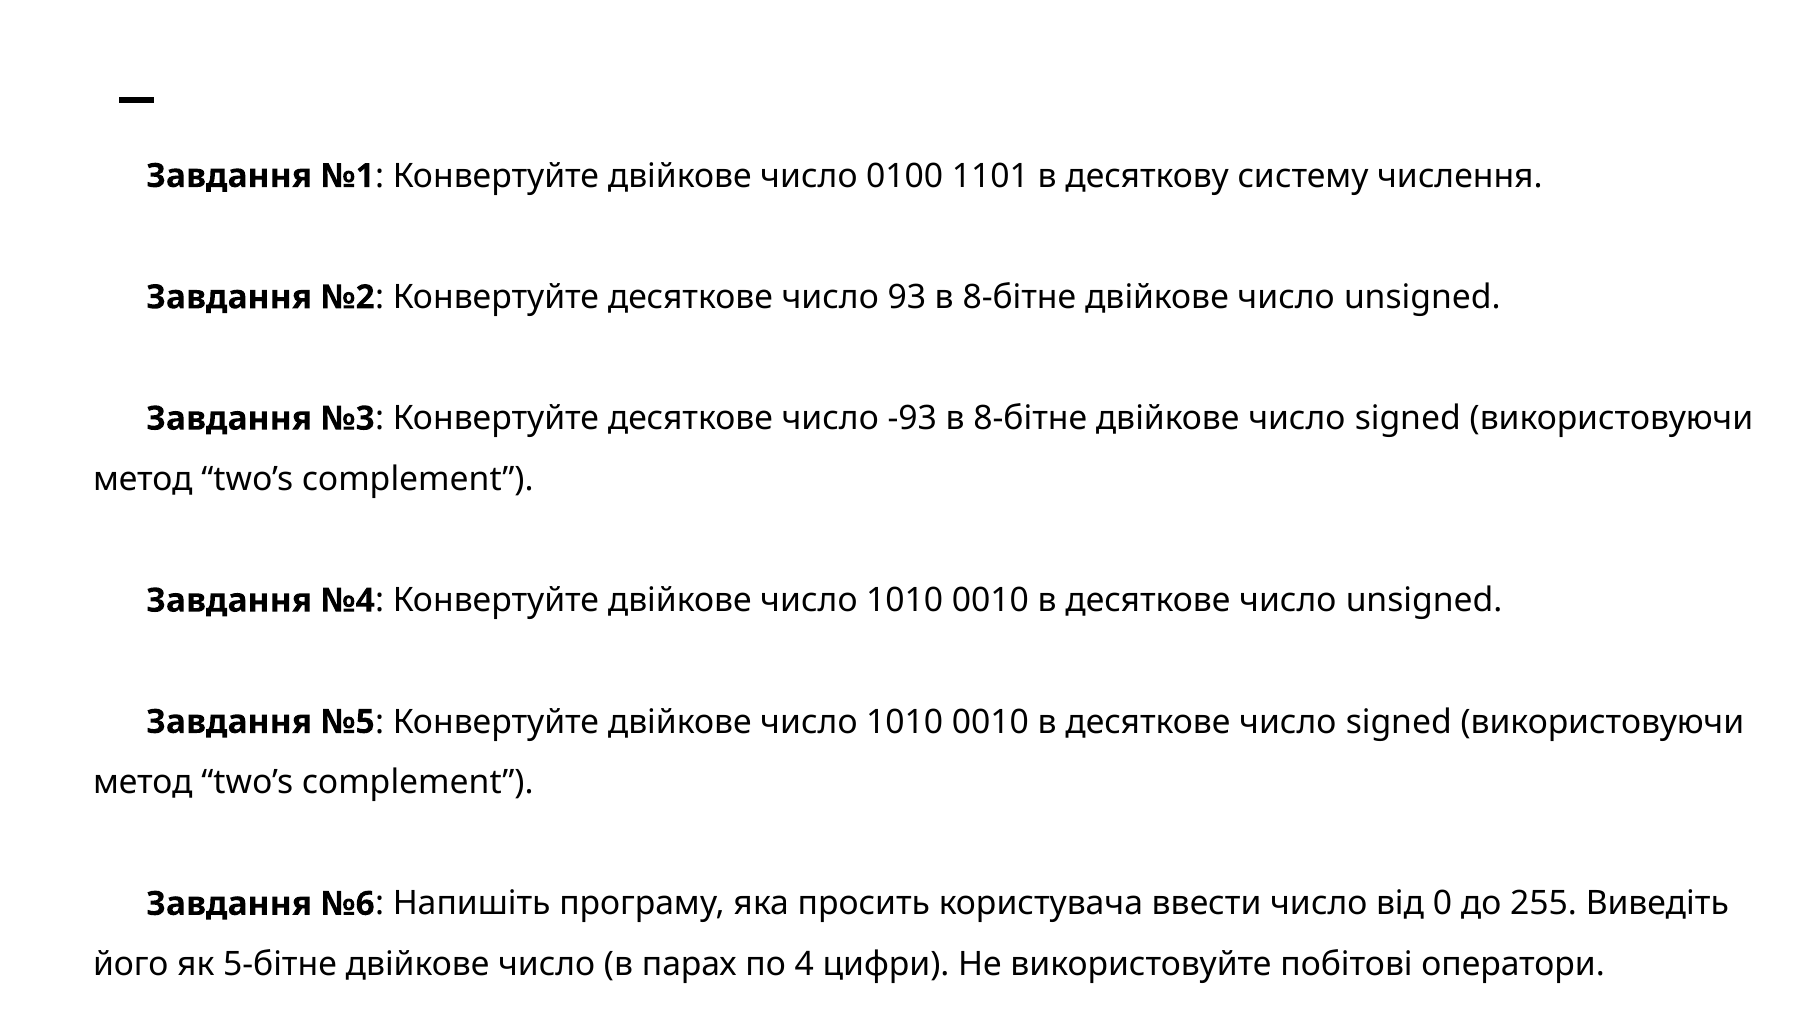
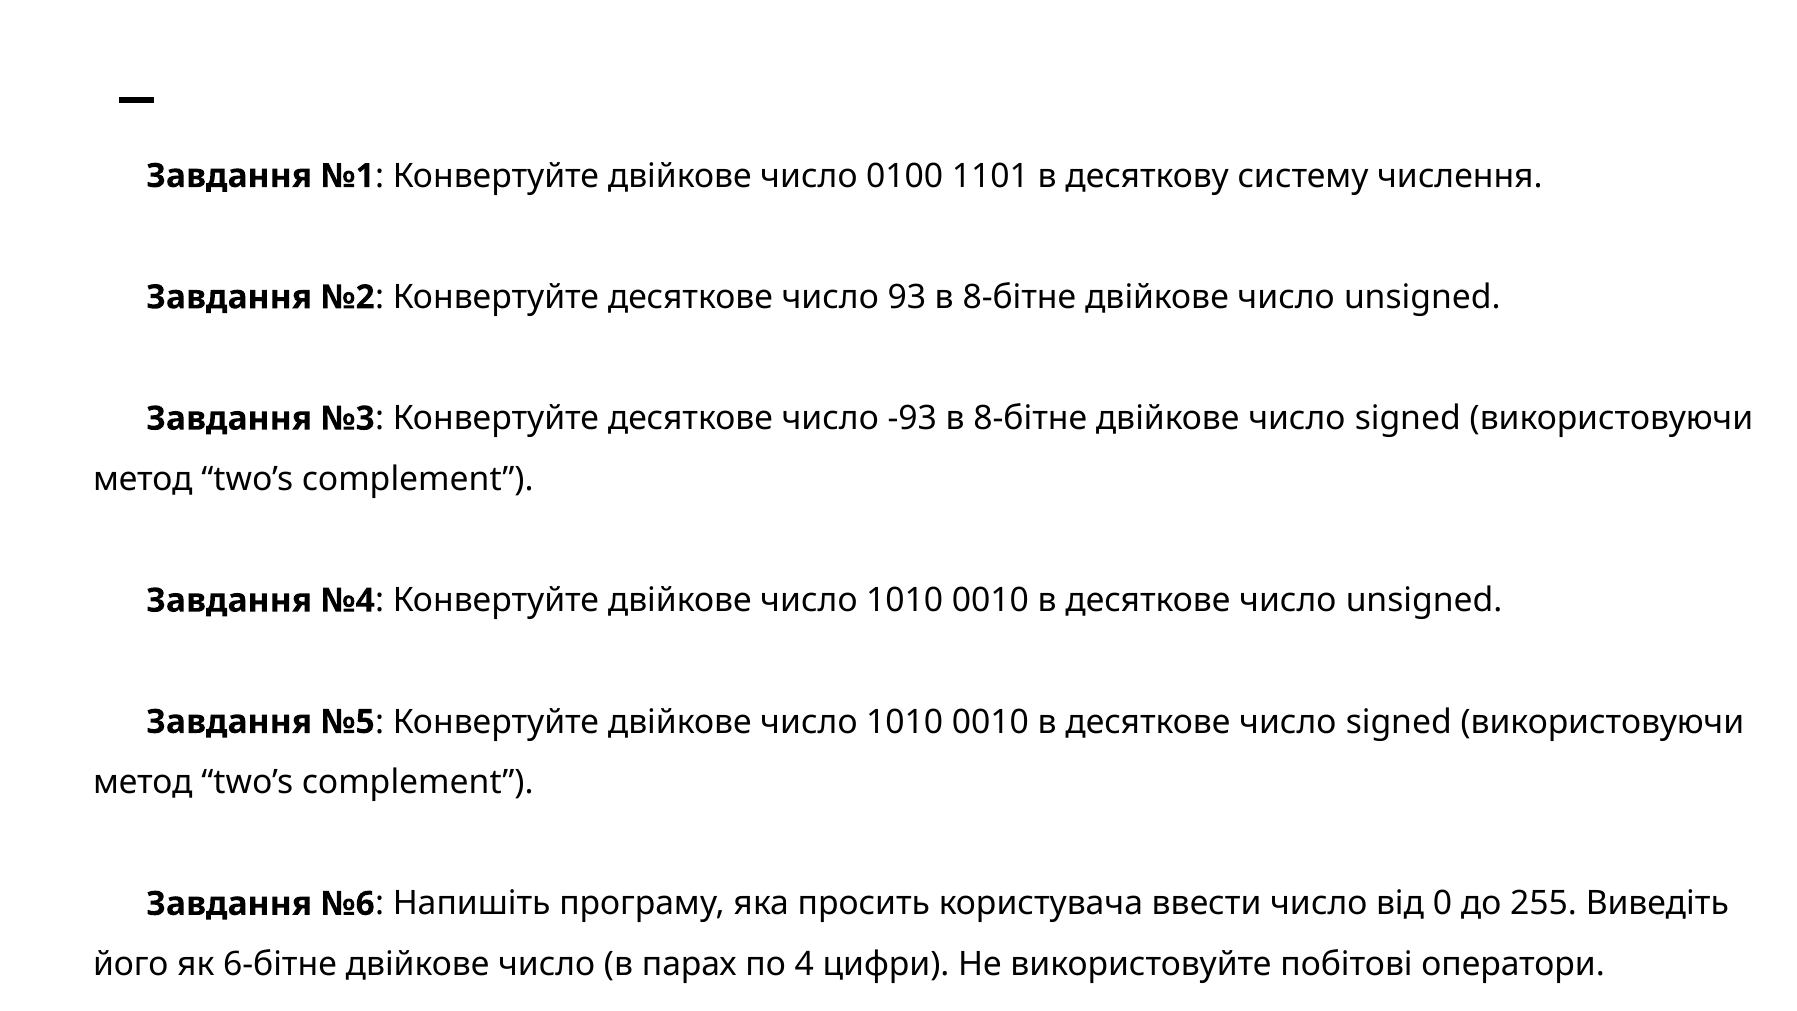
5-бітне: 5-бітне -> 6-бітне
